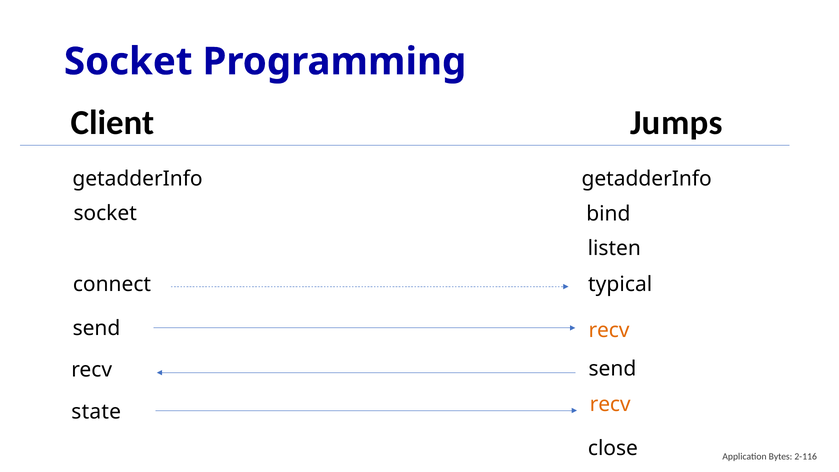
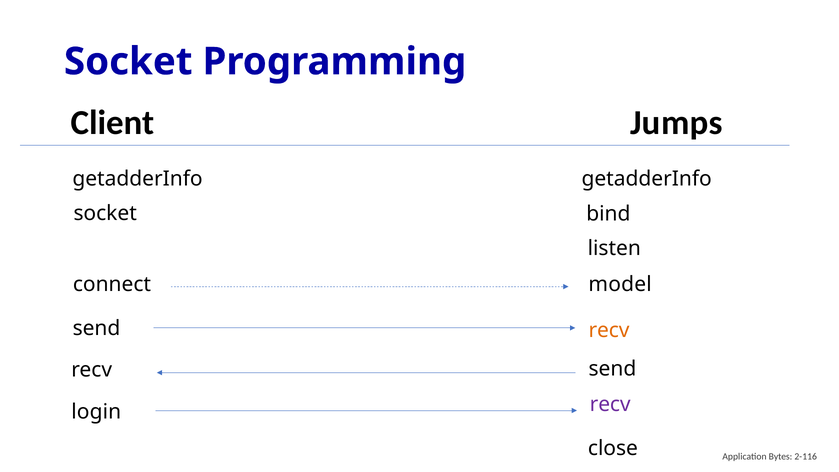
typical: typical -> model
recv at (610, 404) colour: orange -> purple
state: state -> login
